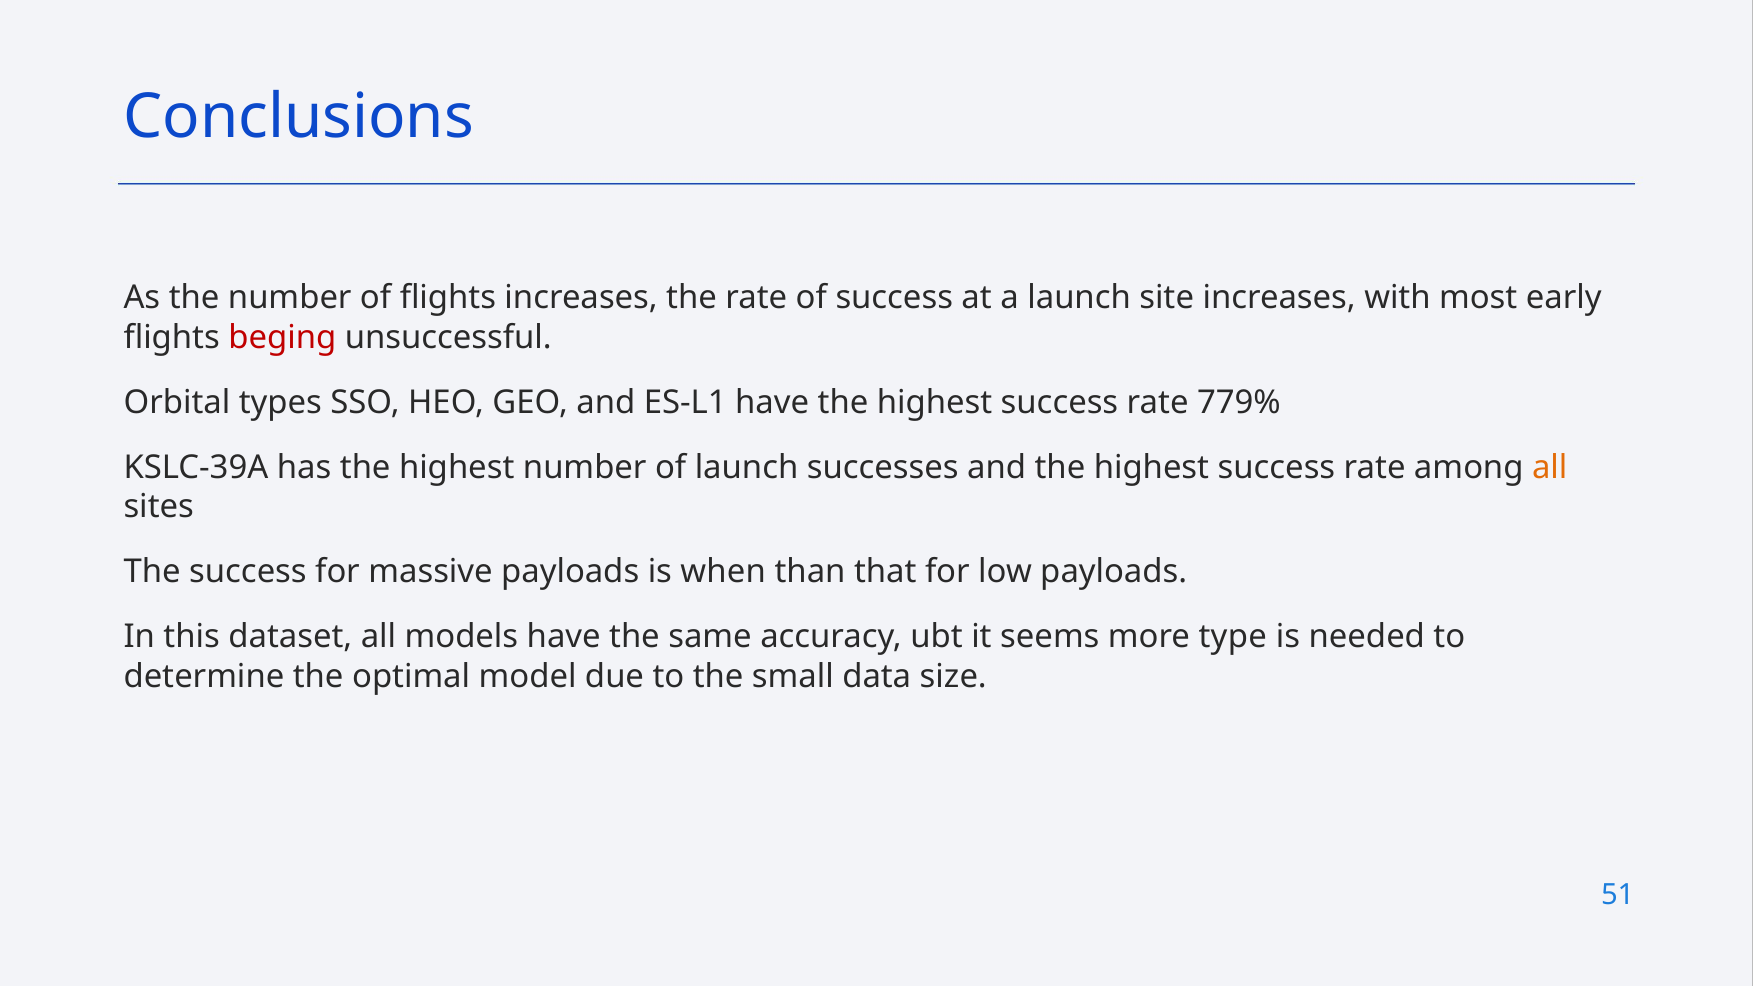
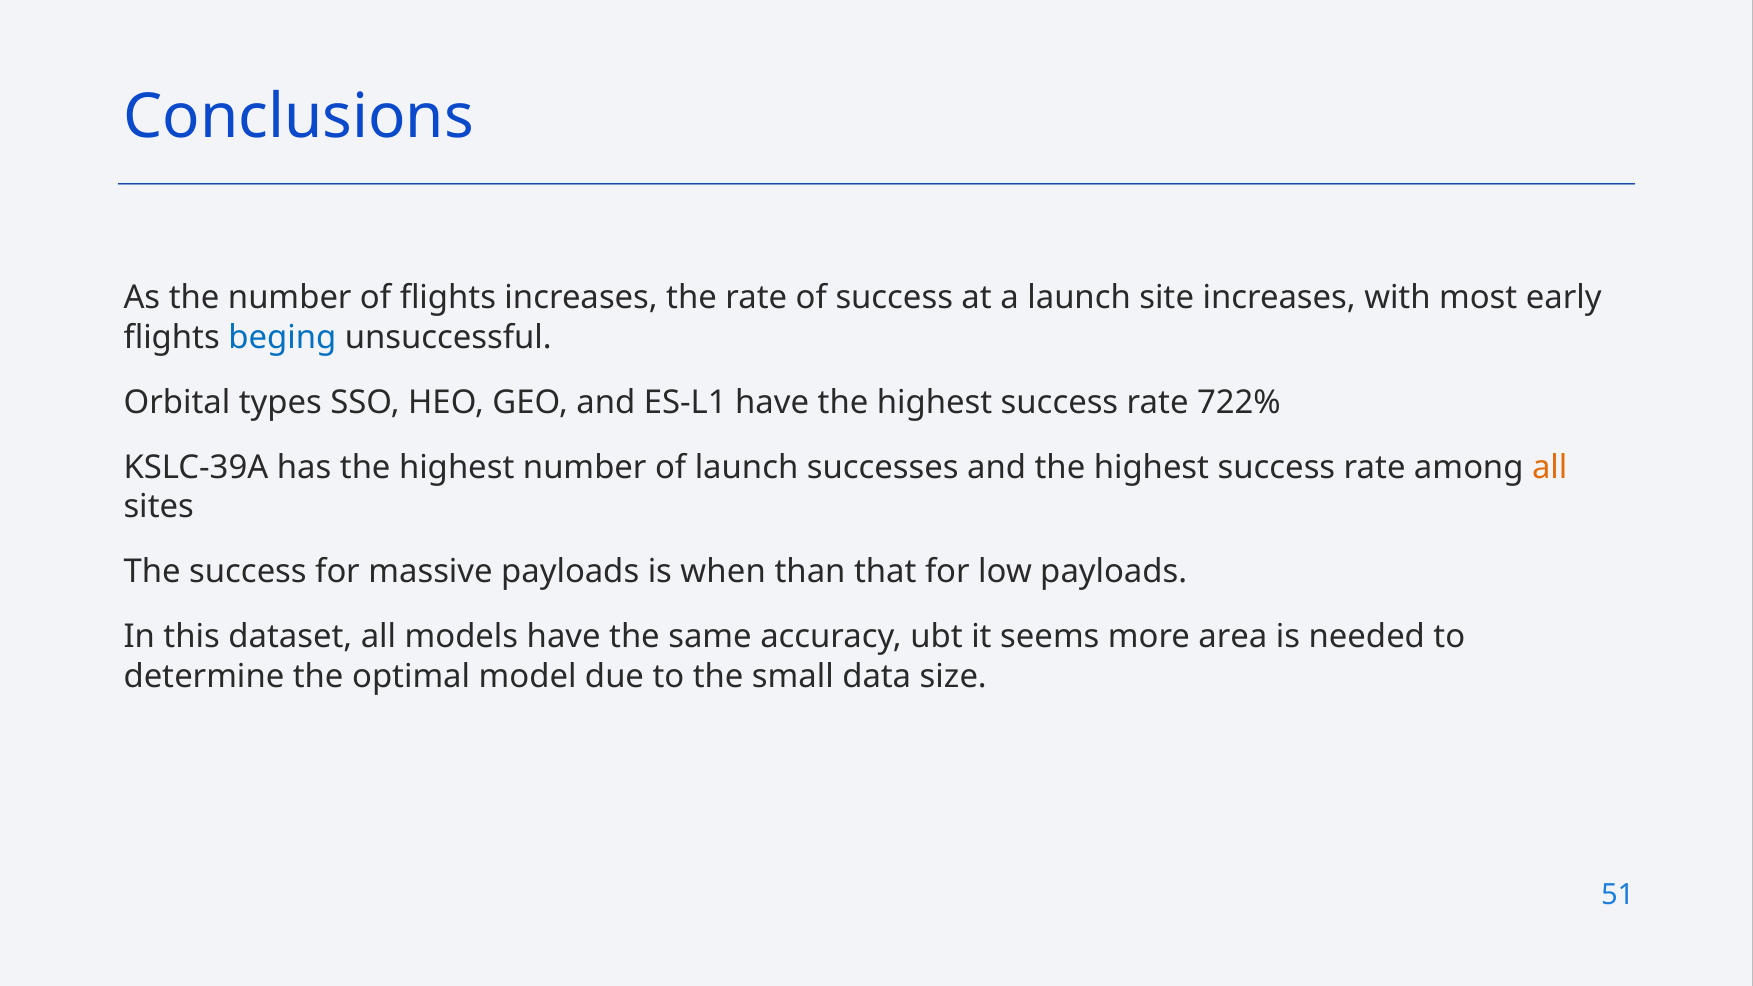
beging colour: red -> blue
779%: 779% -> 722%
type: type -> area
